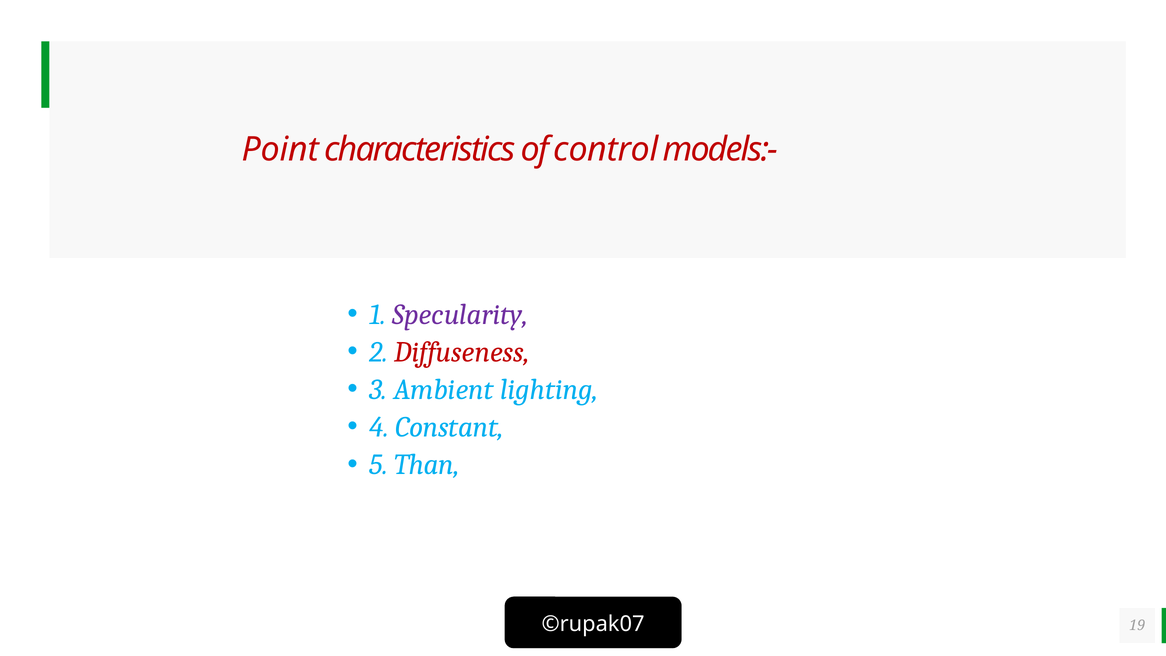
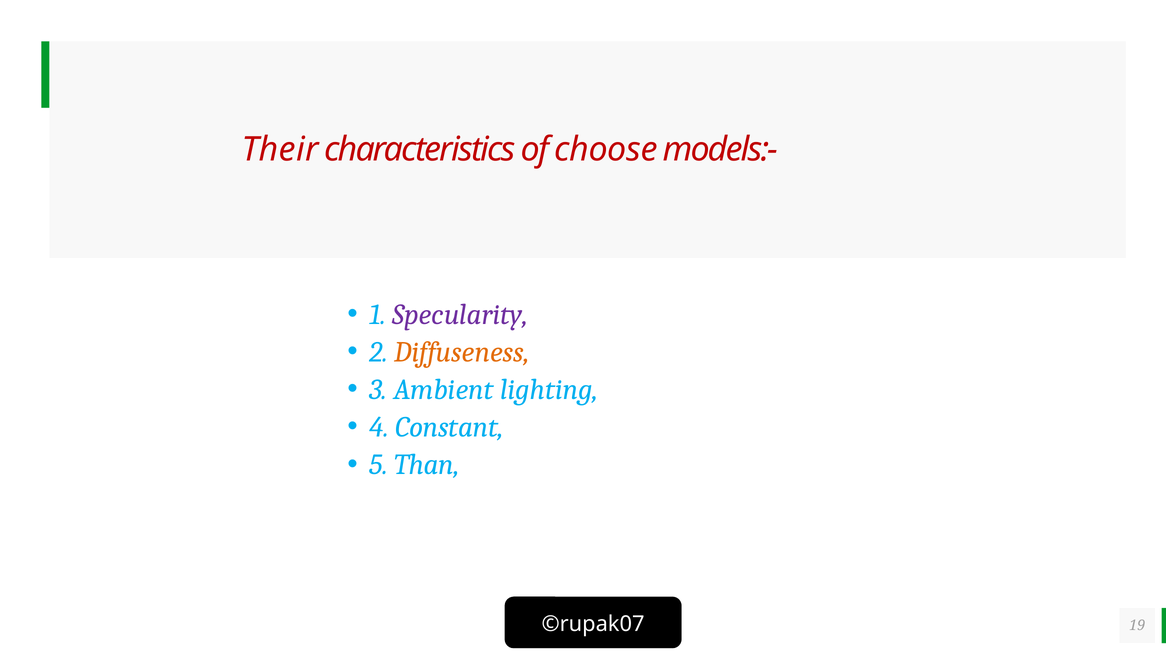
Point: Point -> Their
control: control -> choose
Diffuseness colour: red -> orange
